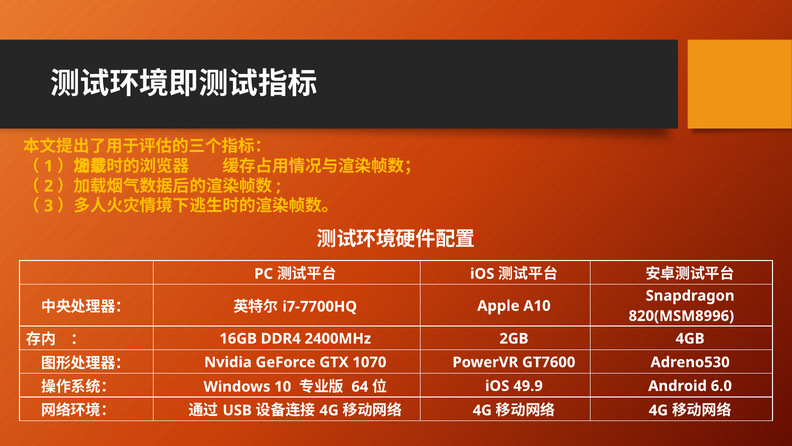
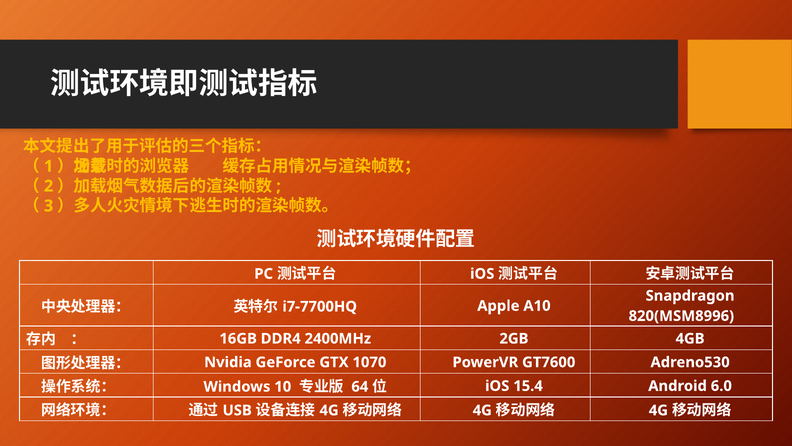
49.9: 49.9 -> 15.4
